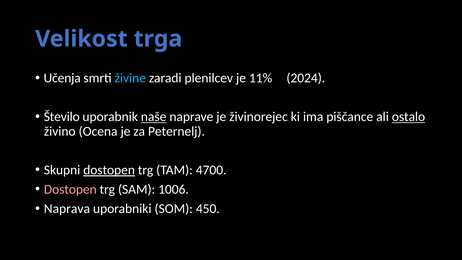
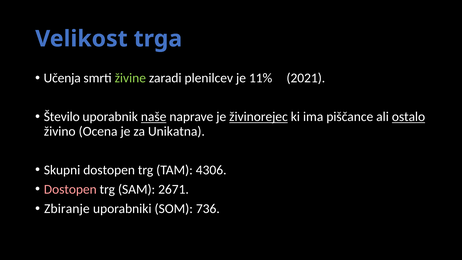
živine colour: light blue -> light green
2024: 2024 -> 2021
živinorejec underline: none -> present
Peternelj: Peternelj -> Unikatna
dostopen at (109, 170) underline: present -> none
4700: 4700 -> 4306
1006: 1006 -> 2671
Naprava: Naprava -> Zbiranje
450: 450 -> 736
